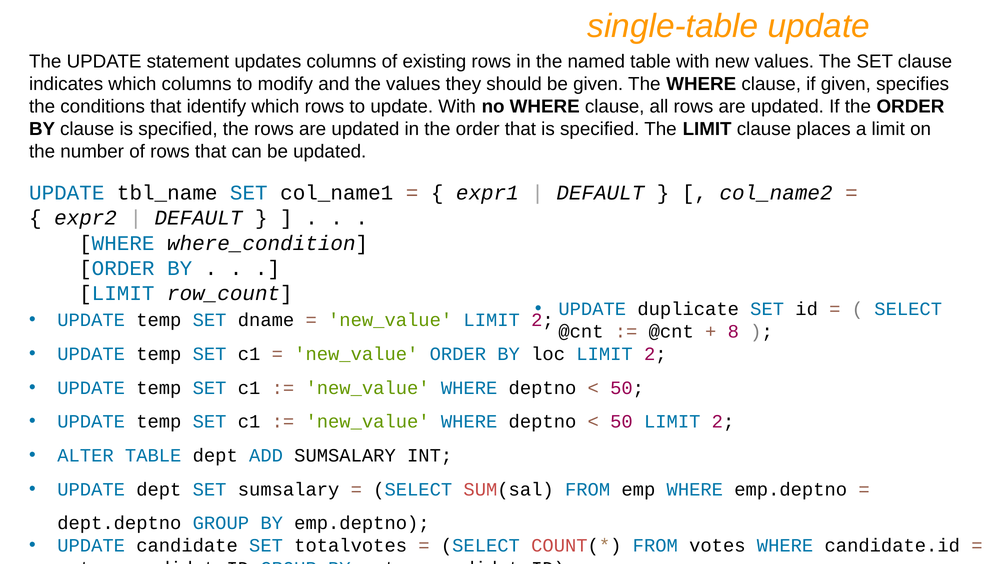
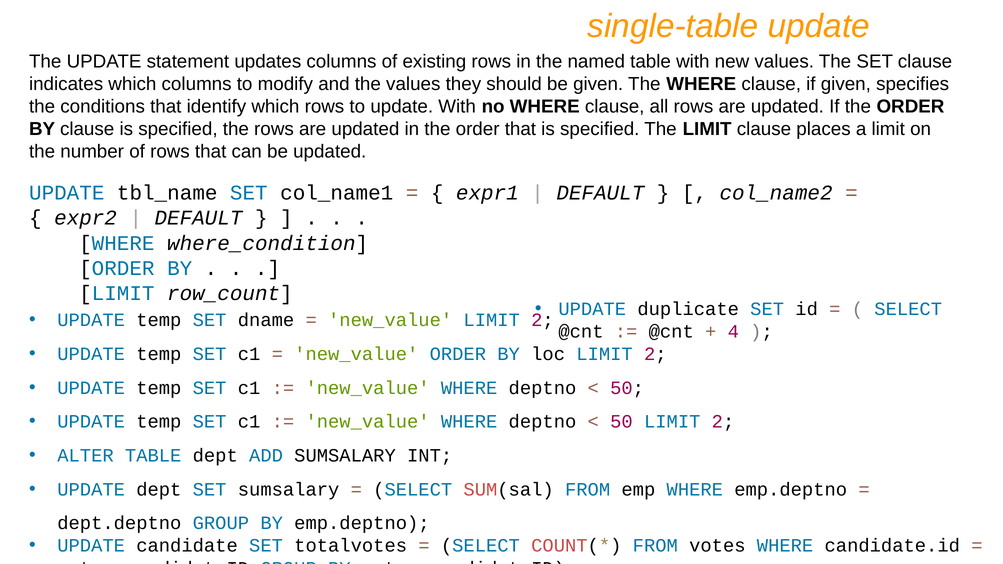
8: 8 -> 4
